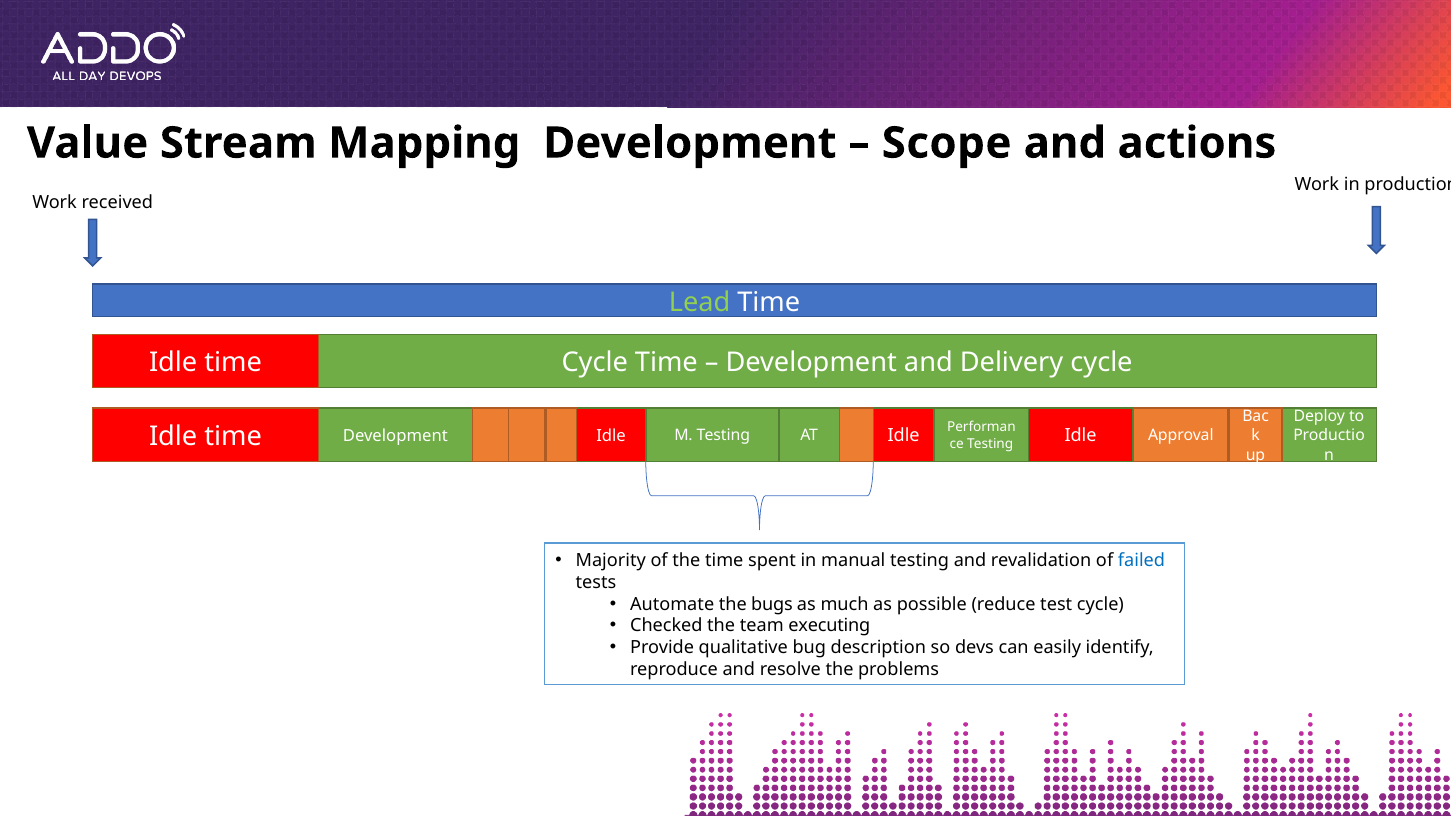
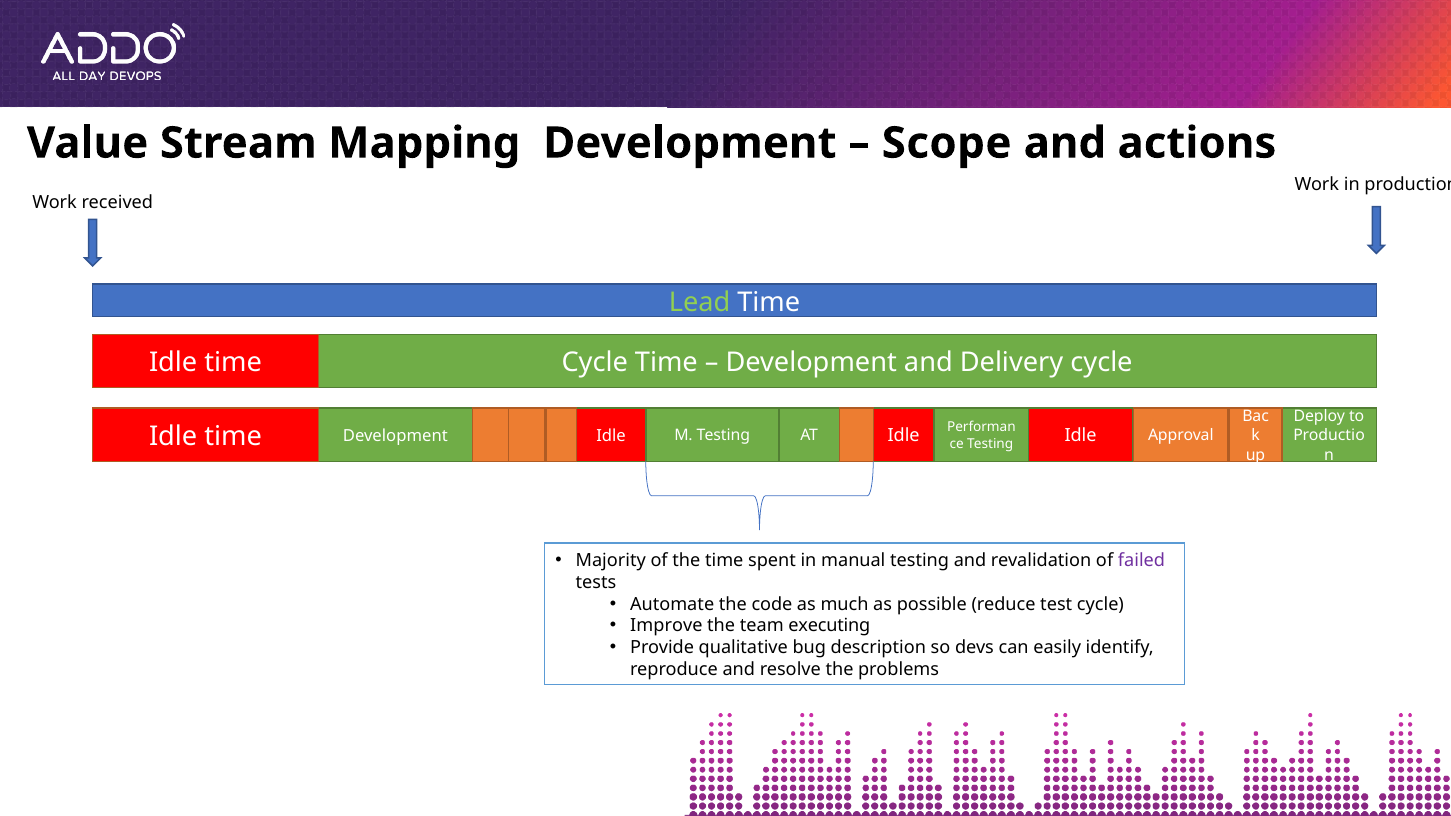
failed colour: blue -> purple
bugs: bugs -> code
Checked: Checked -> Improve
